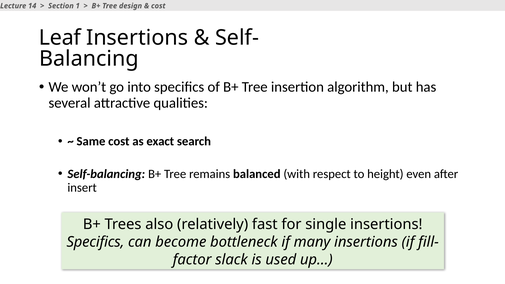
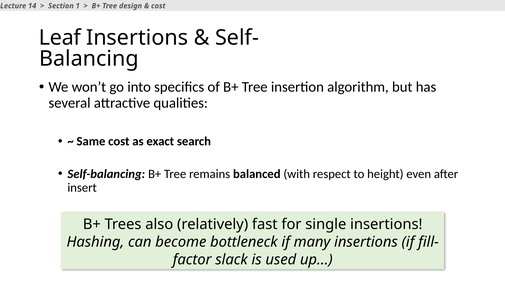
Specifics at (95, 242): Specifics -> Hashing
